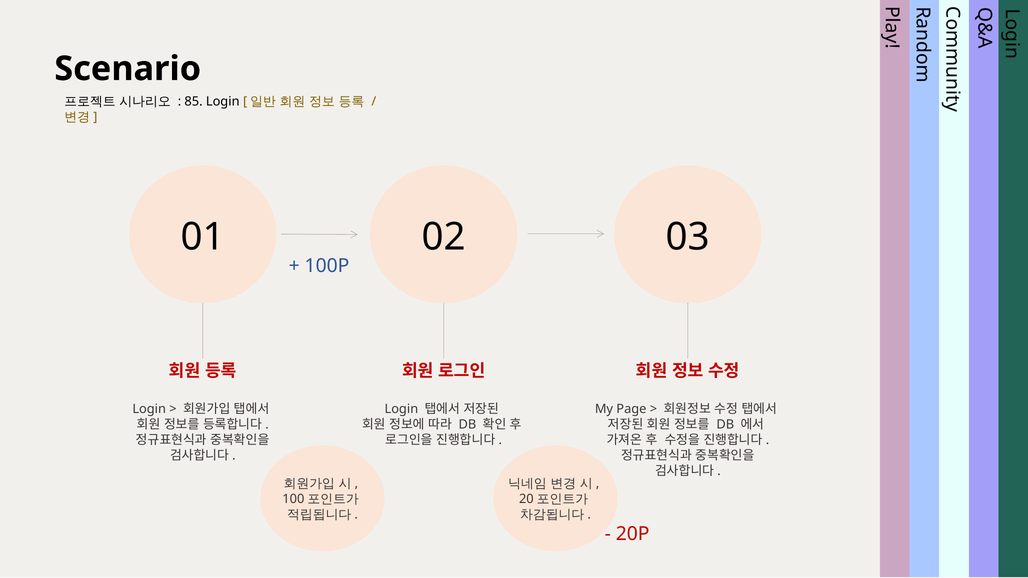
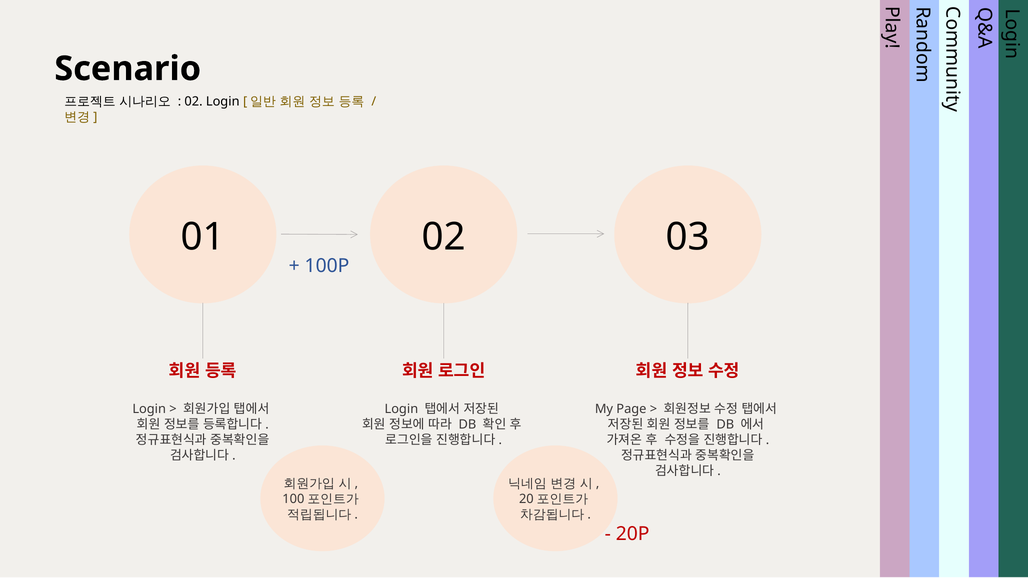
85 at (194, 102): 85 -> 02
